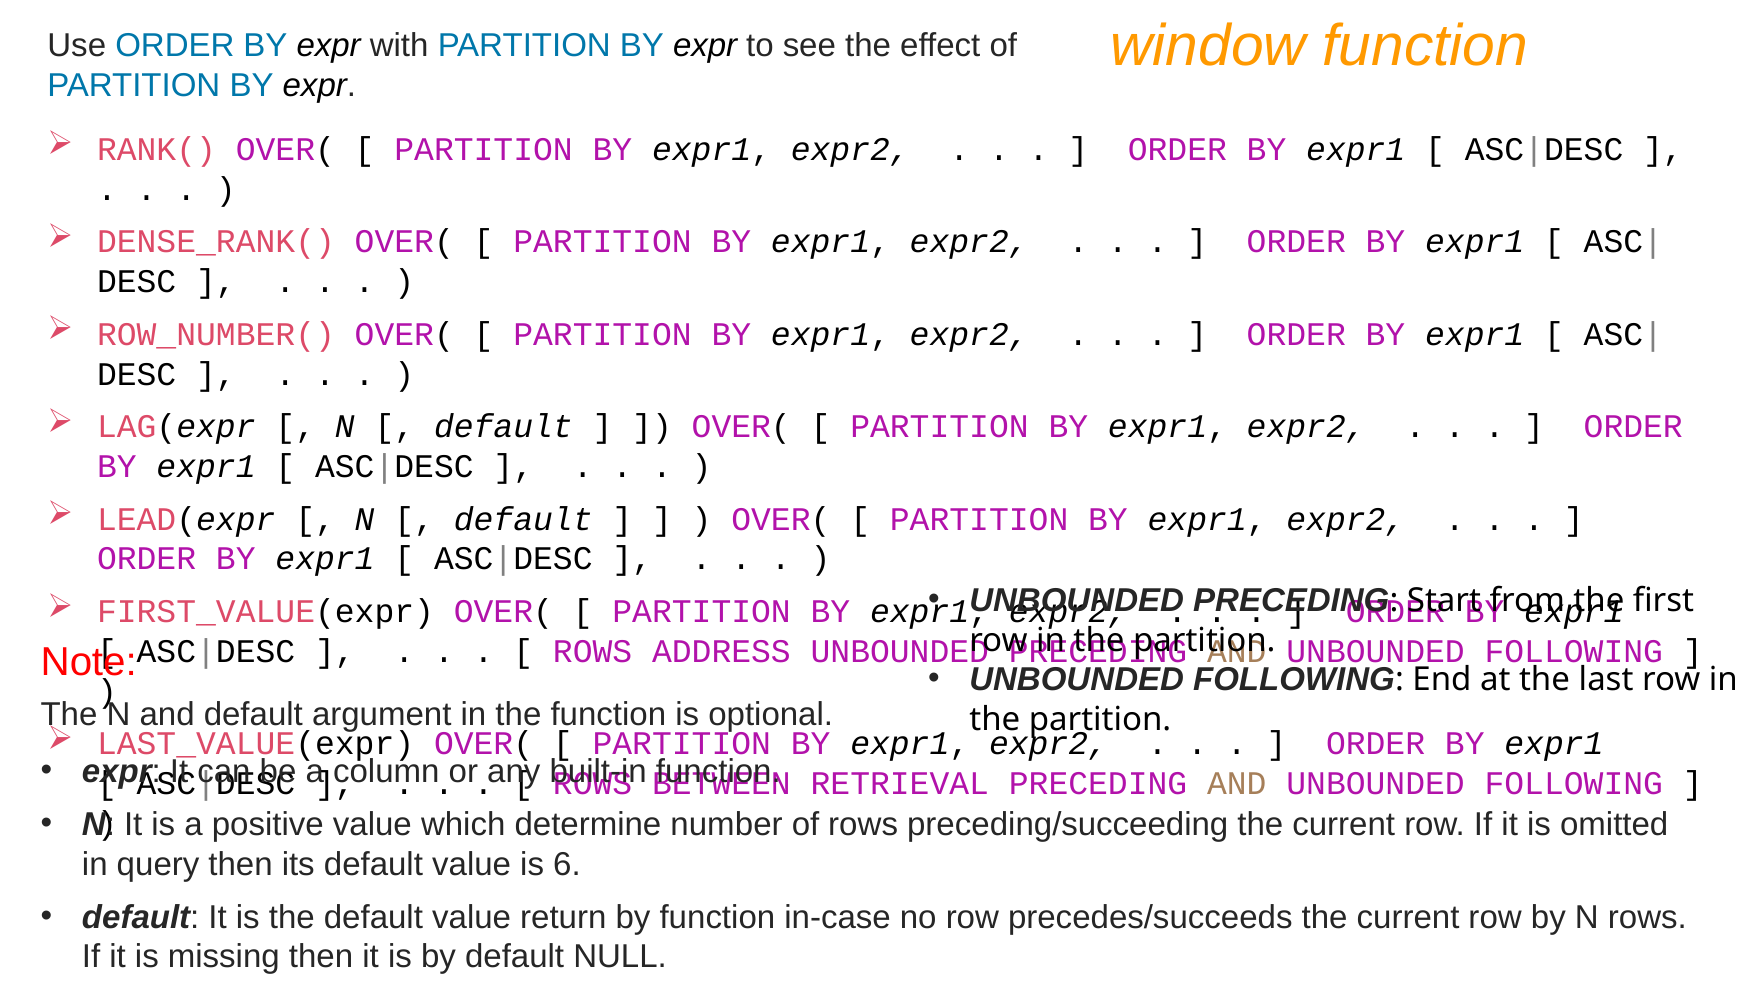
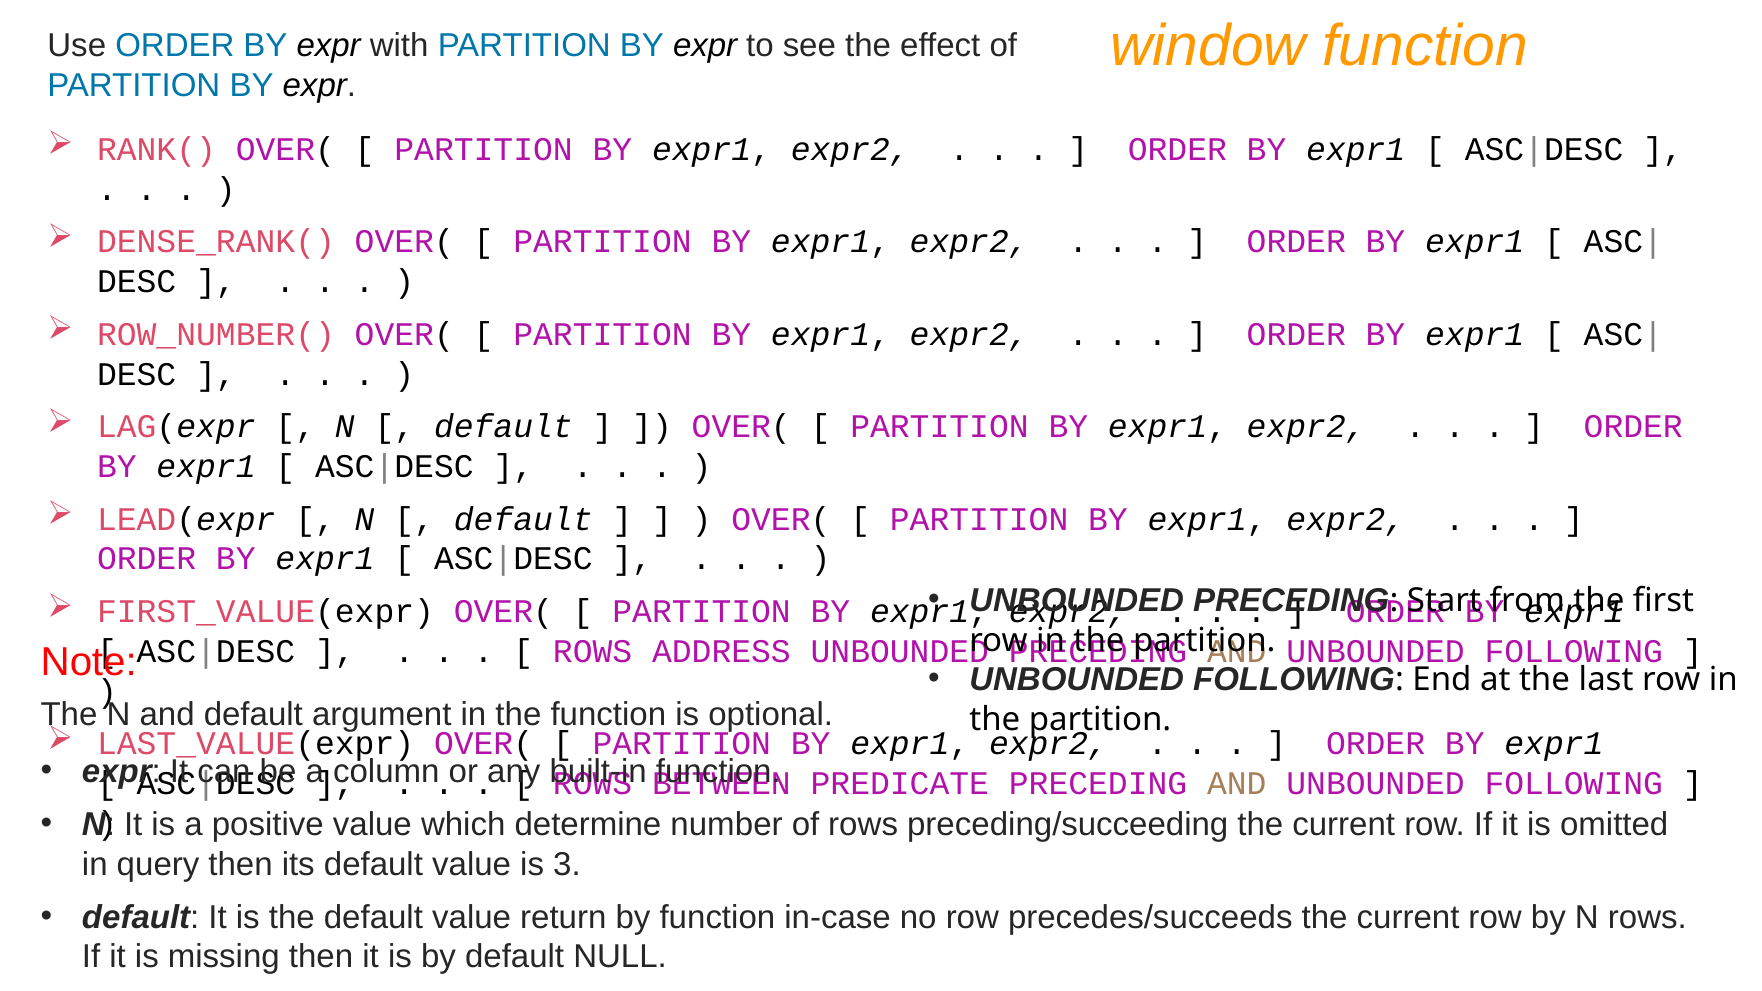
RETRIEVAL: RETRIEVAL -> PREDICATE
6: 6 -> 3
